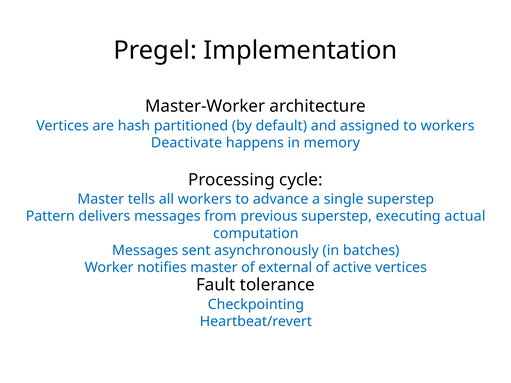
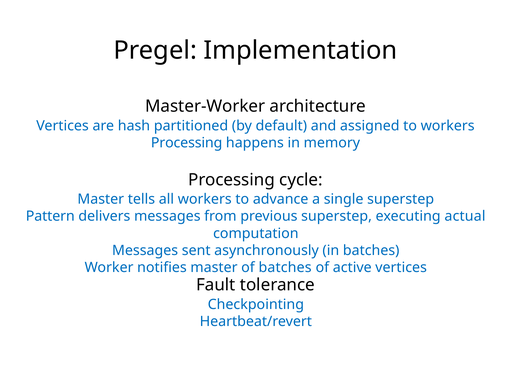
Deactivate at (187, 143): Deactivate -> Processing
of external: external -> batches
